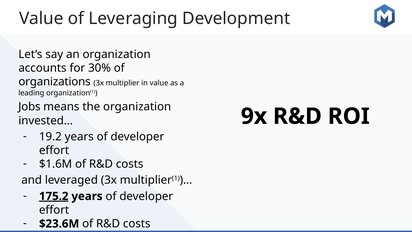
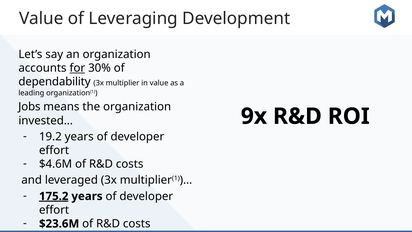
for underline: none -> present
organizations: organizations -> dependability
$1.6M: $1.6M -> $4.6M
